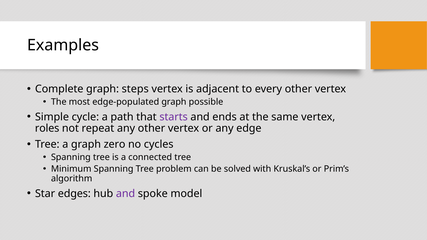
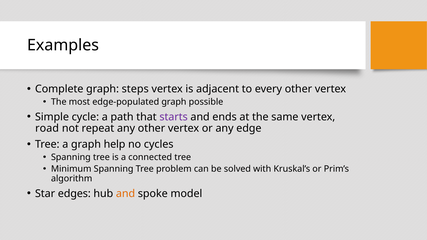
roles: roles -> road
zero: zero -> help
and at (126, 194) colour: purple -> orange
